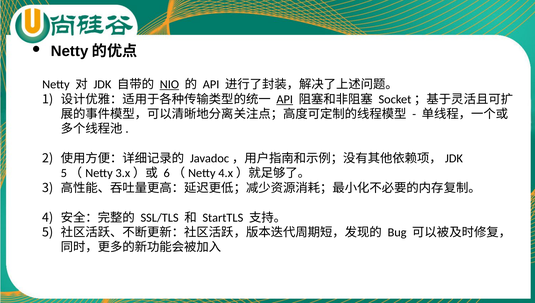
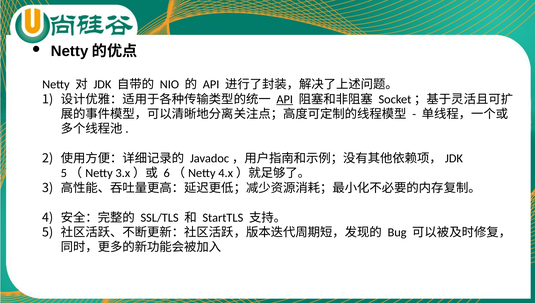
NIO underline: present -> none
